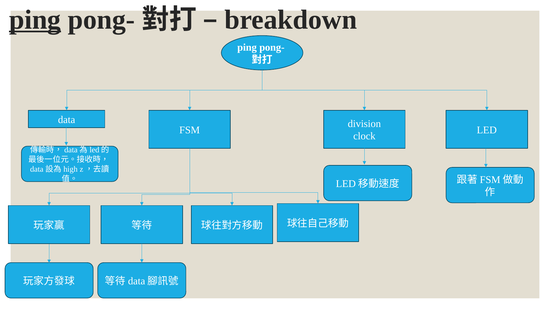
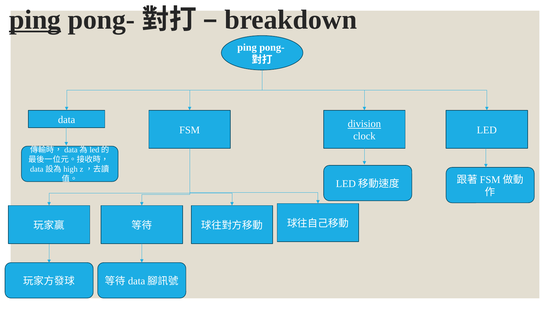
division underline: none -> present
